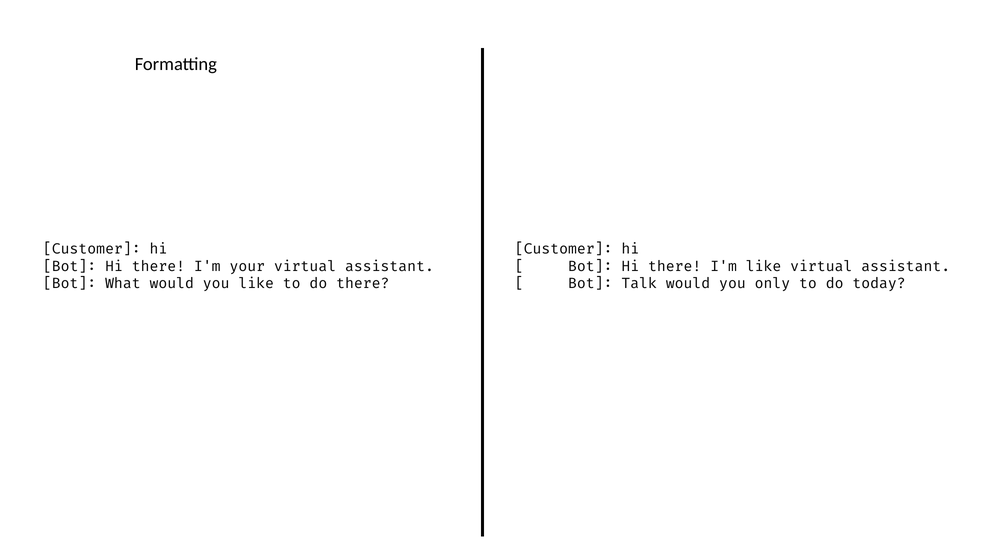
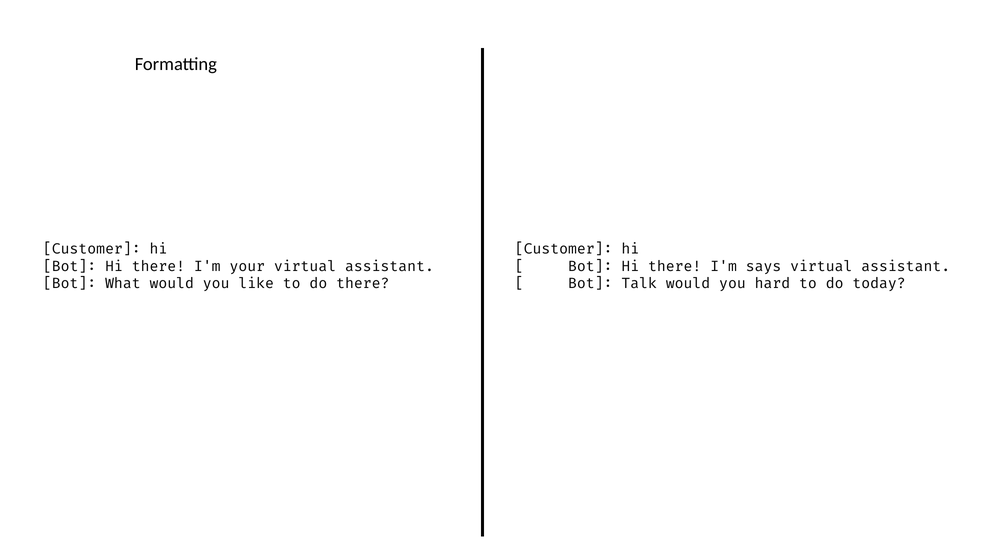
I'm like: like -> says
only: only -> hard
